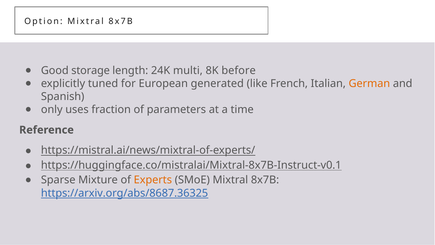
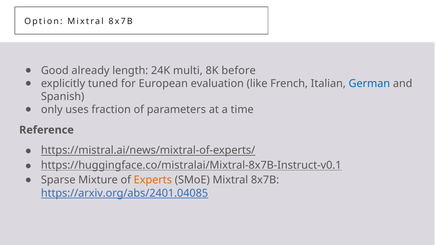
storage: storage -> already
generated: generated -> evaluation
German colour: orange -> blue
https://arxiv.org/abs/8687.36325: https://arxiv.org/abs/8687.36325 -> https://arxiv.org/abs/2401.04085
